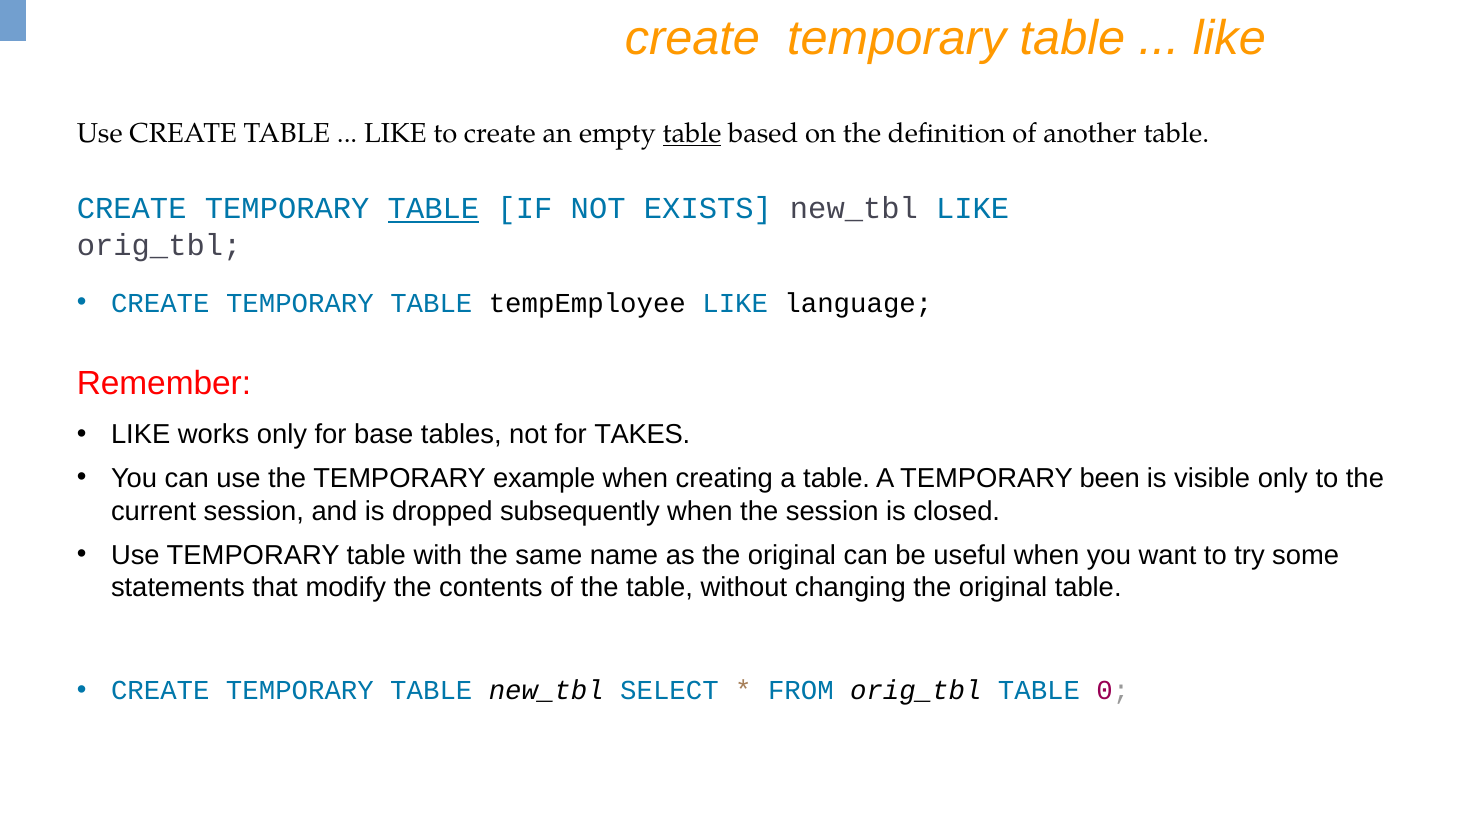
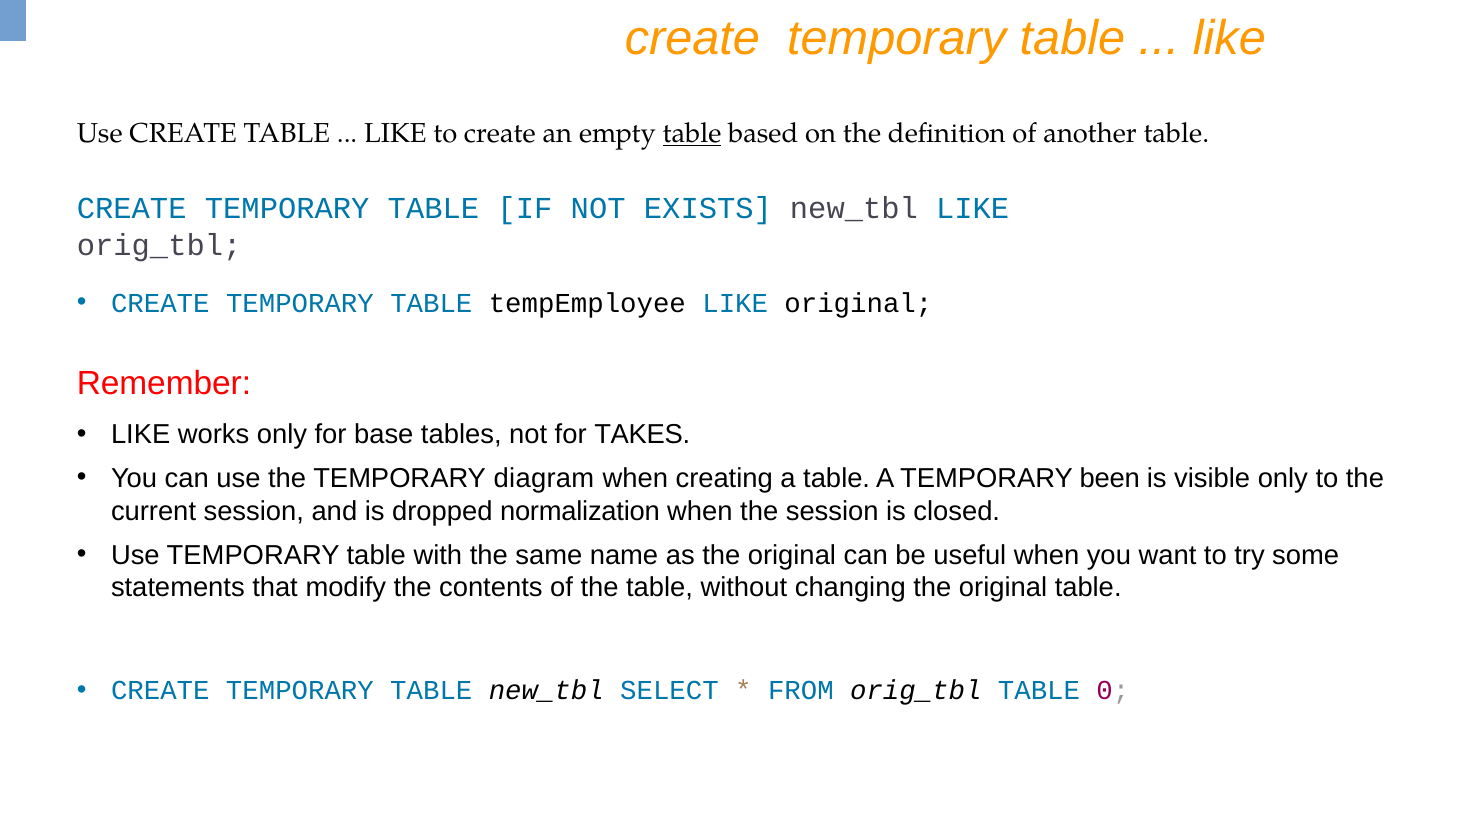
TABLE at (433, 209) underline: present -> none
LIKE language: language -> original
example: example -> diagram
subsequently: subsequently -> normalization
